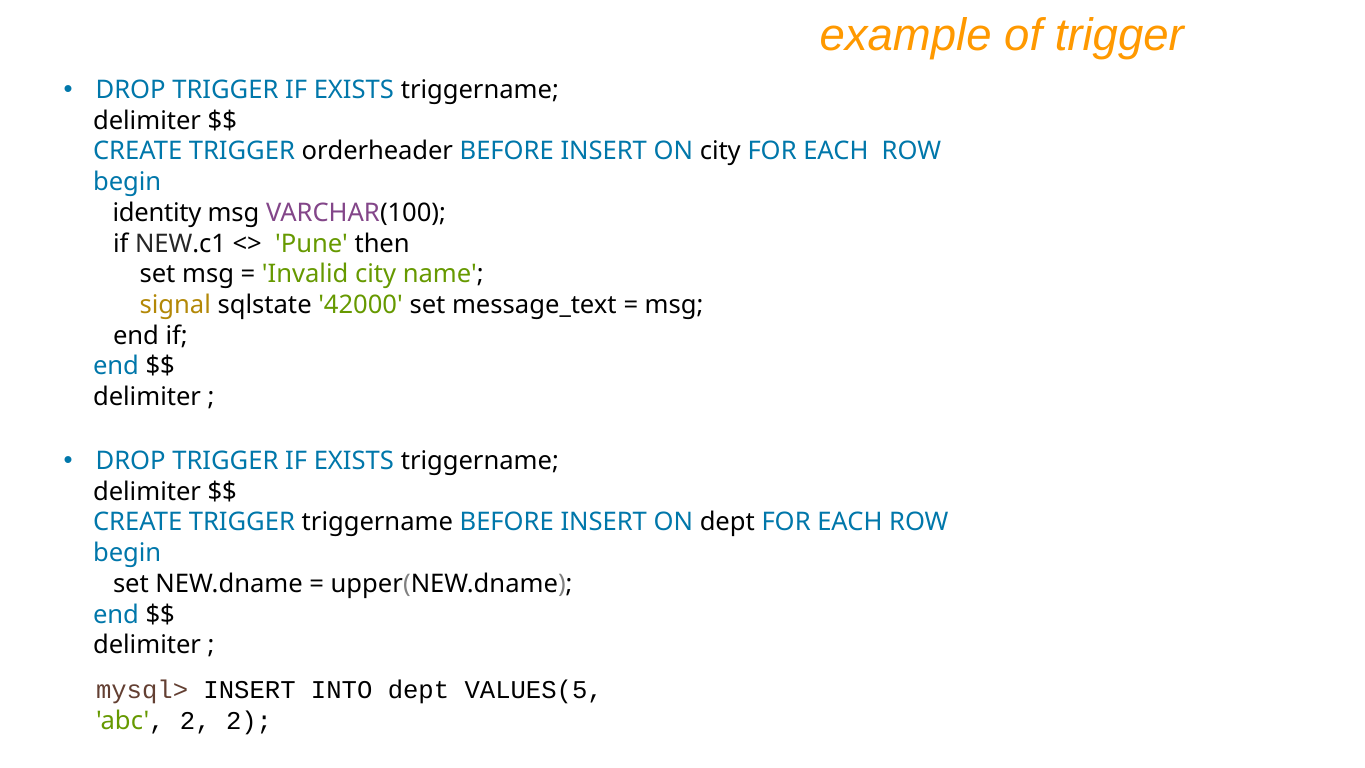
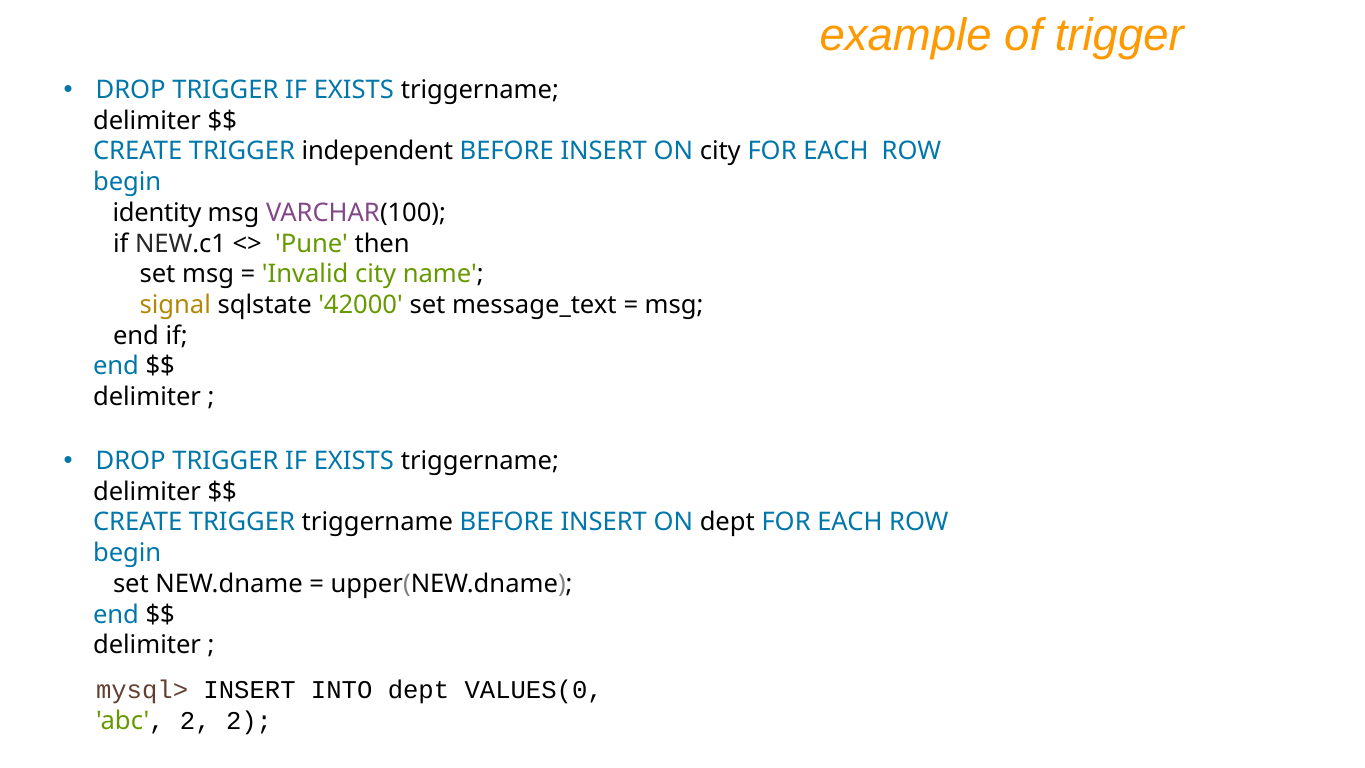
orderheader: orderheader -> independent
VALUES(5: VALUES(5 -> VALUES(0
